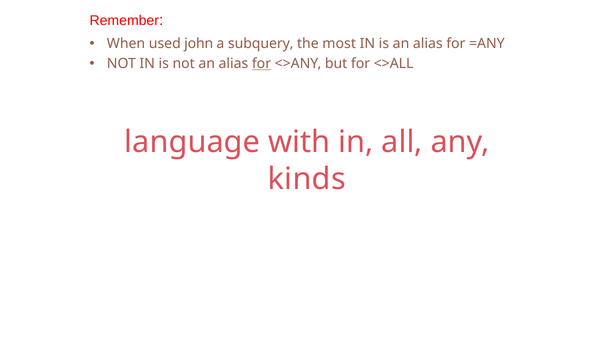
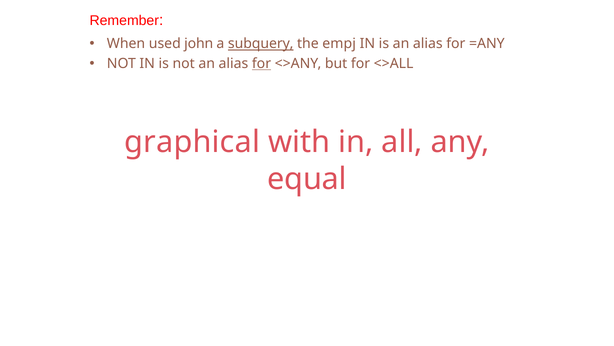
subquery underline: none -> present
most: most -> empj
language: language -> graphical
kinds: kinds -> equal
